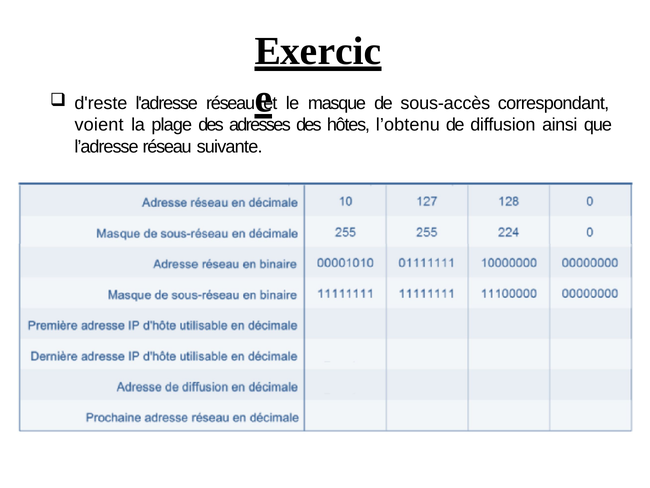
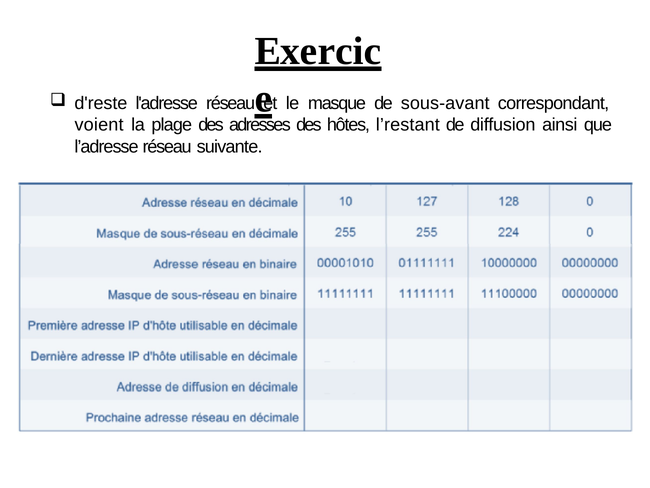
sous-accès: sous-accès -> sous-avant
l’obtenu: l’obtenu -> l’restant
